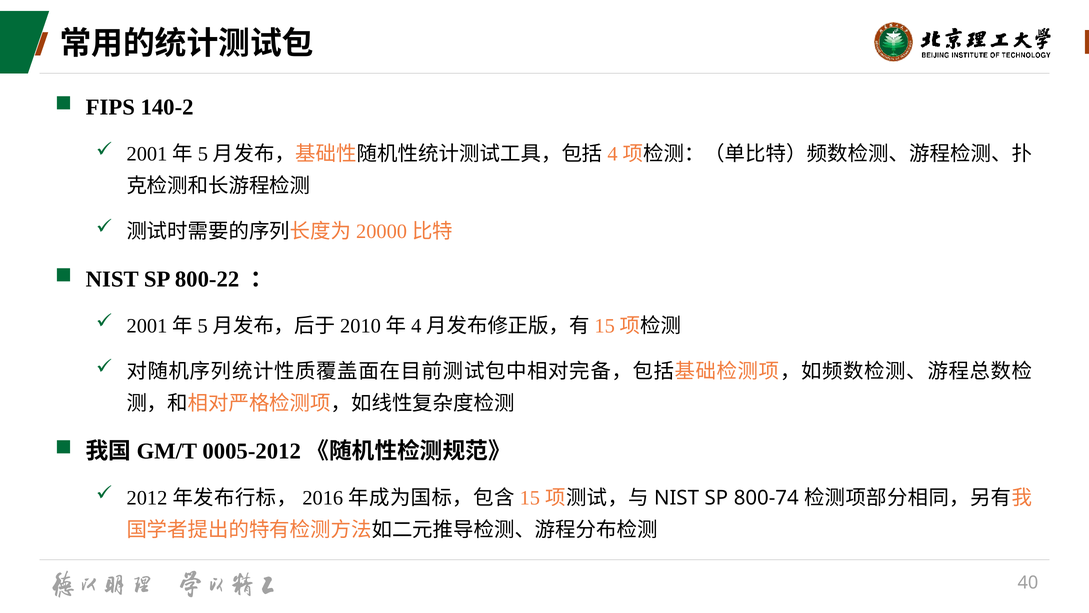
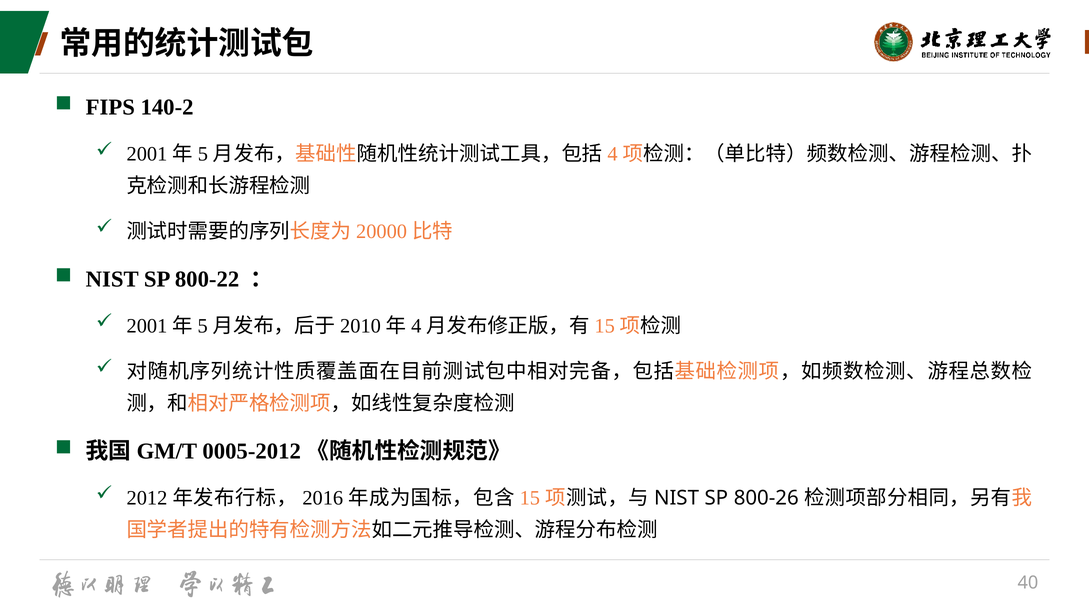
800-74: 800-74 -> 800-26
